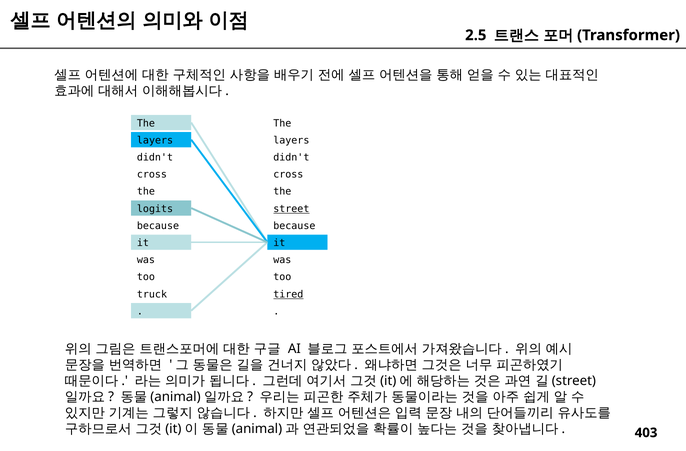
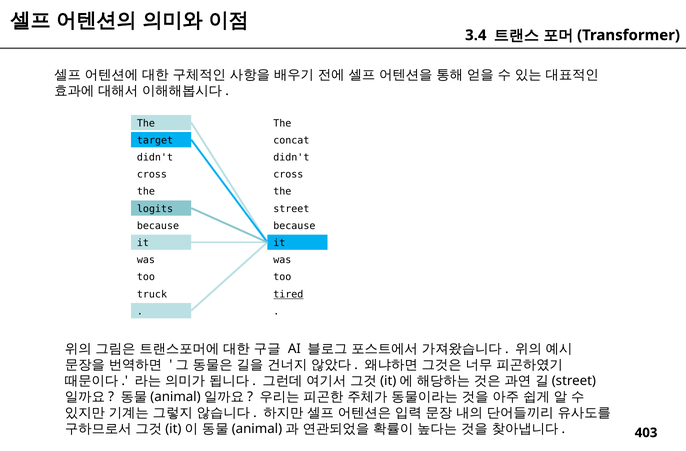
2.5: 2.5 -> 3.4
layers at (155, 140): layers -> target
layers at (291, 140): layers -> concat
street underline: present -> none
